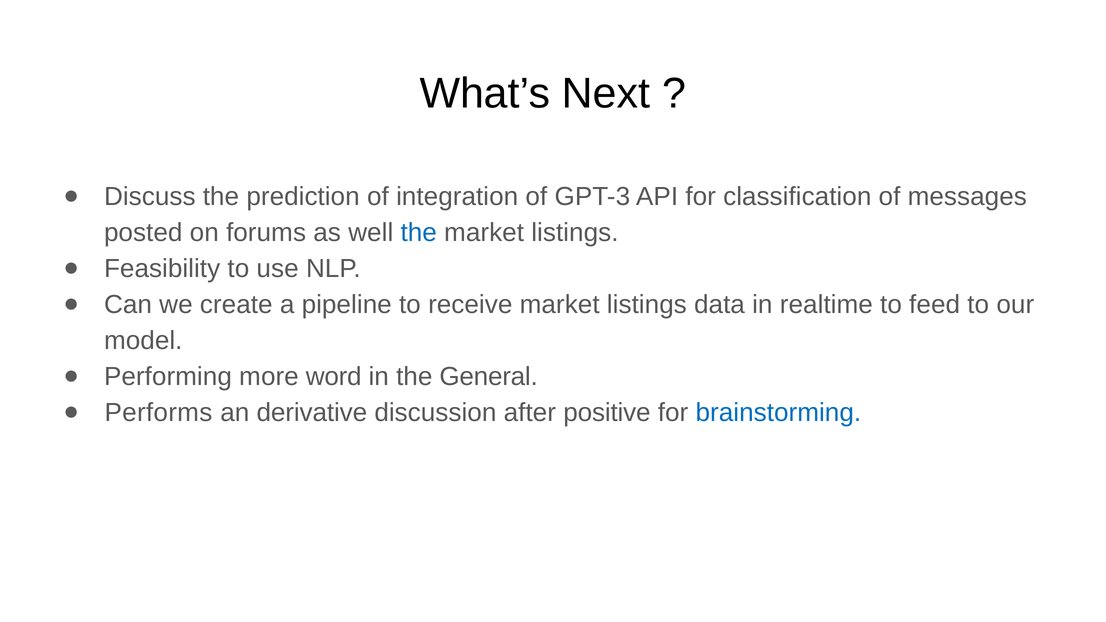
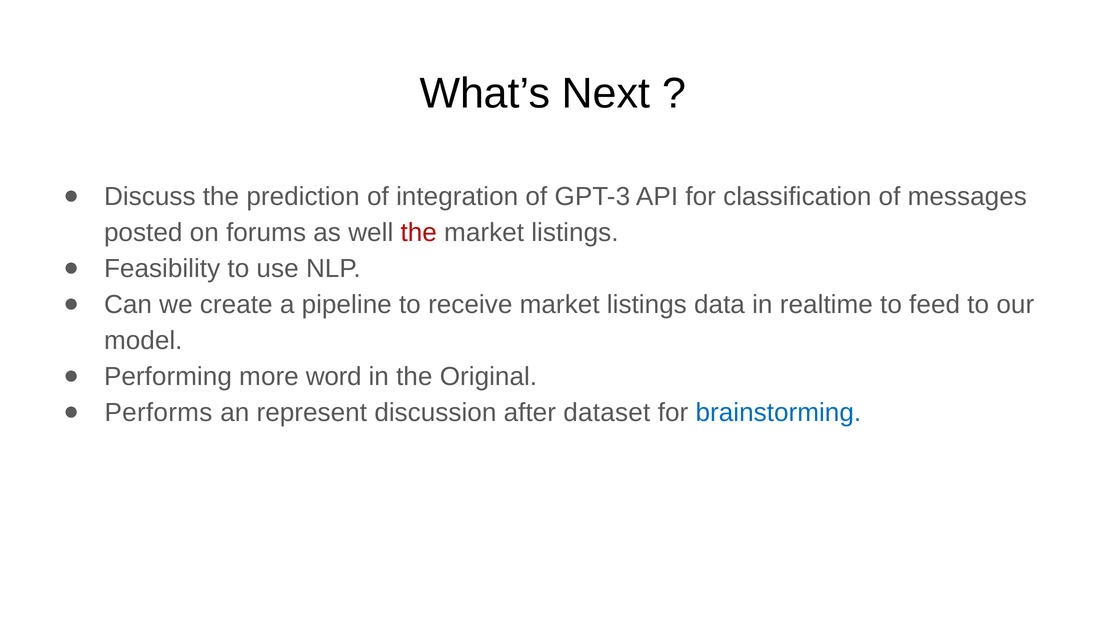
the at (419, 233) colour: blue -> red
General: General -> Original
derivative: derivative -> represent
positive: positive -> dataset
